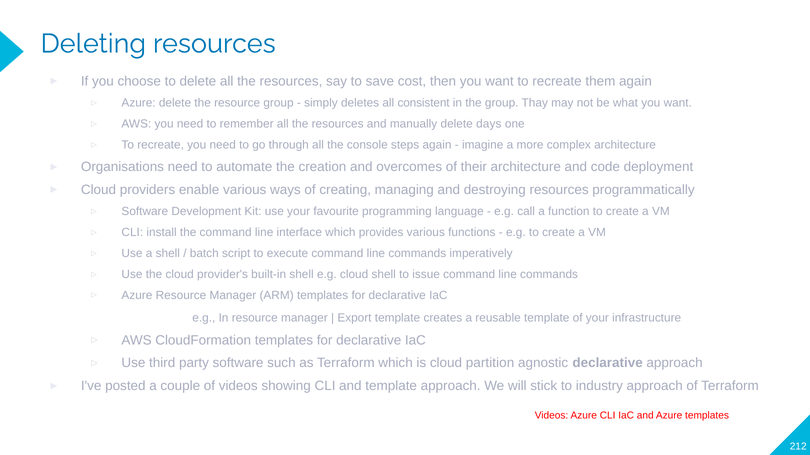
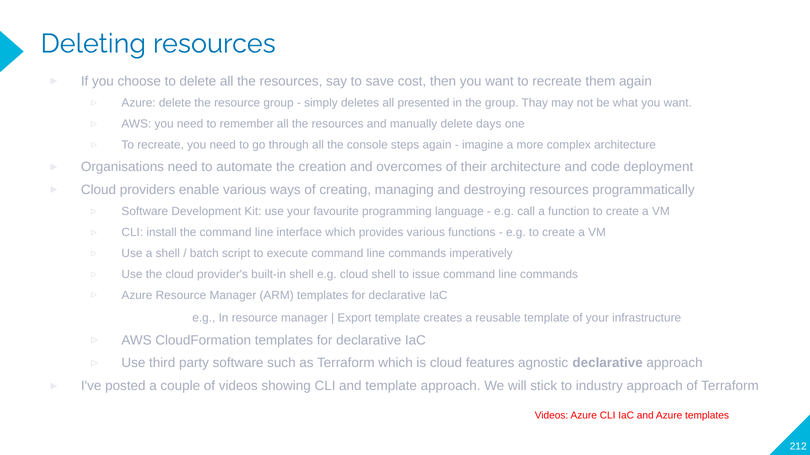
consistent: consistent -> presented
partition: partition -> features
